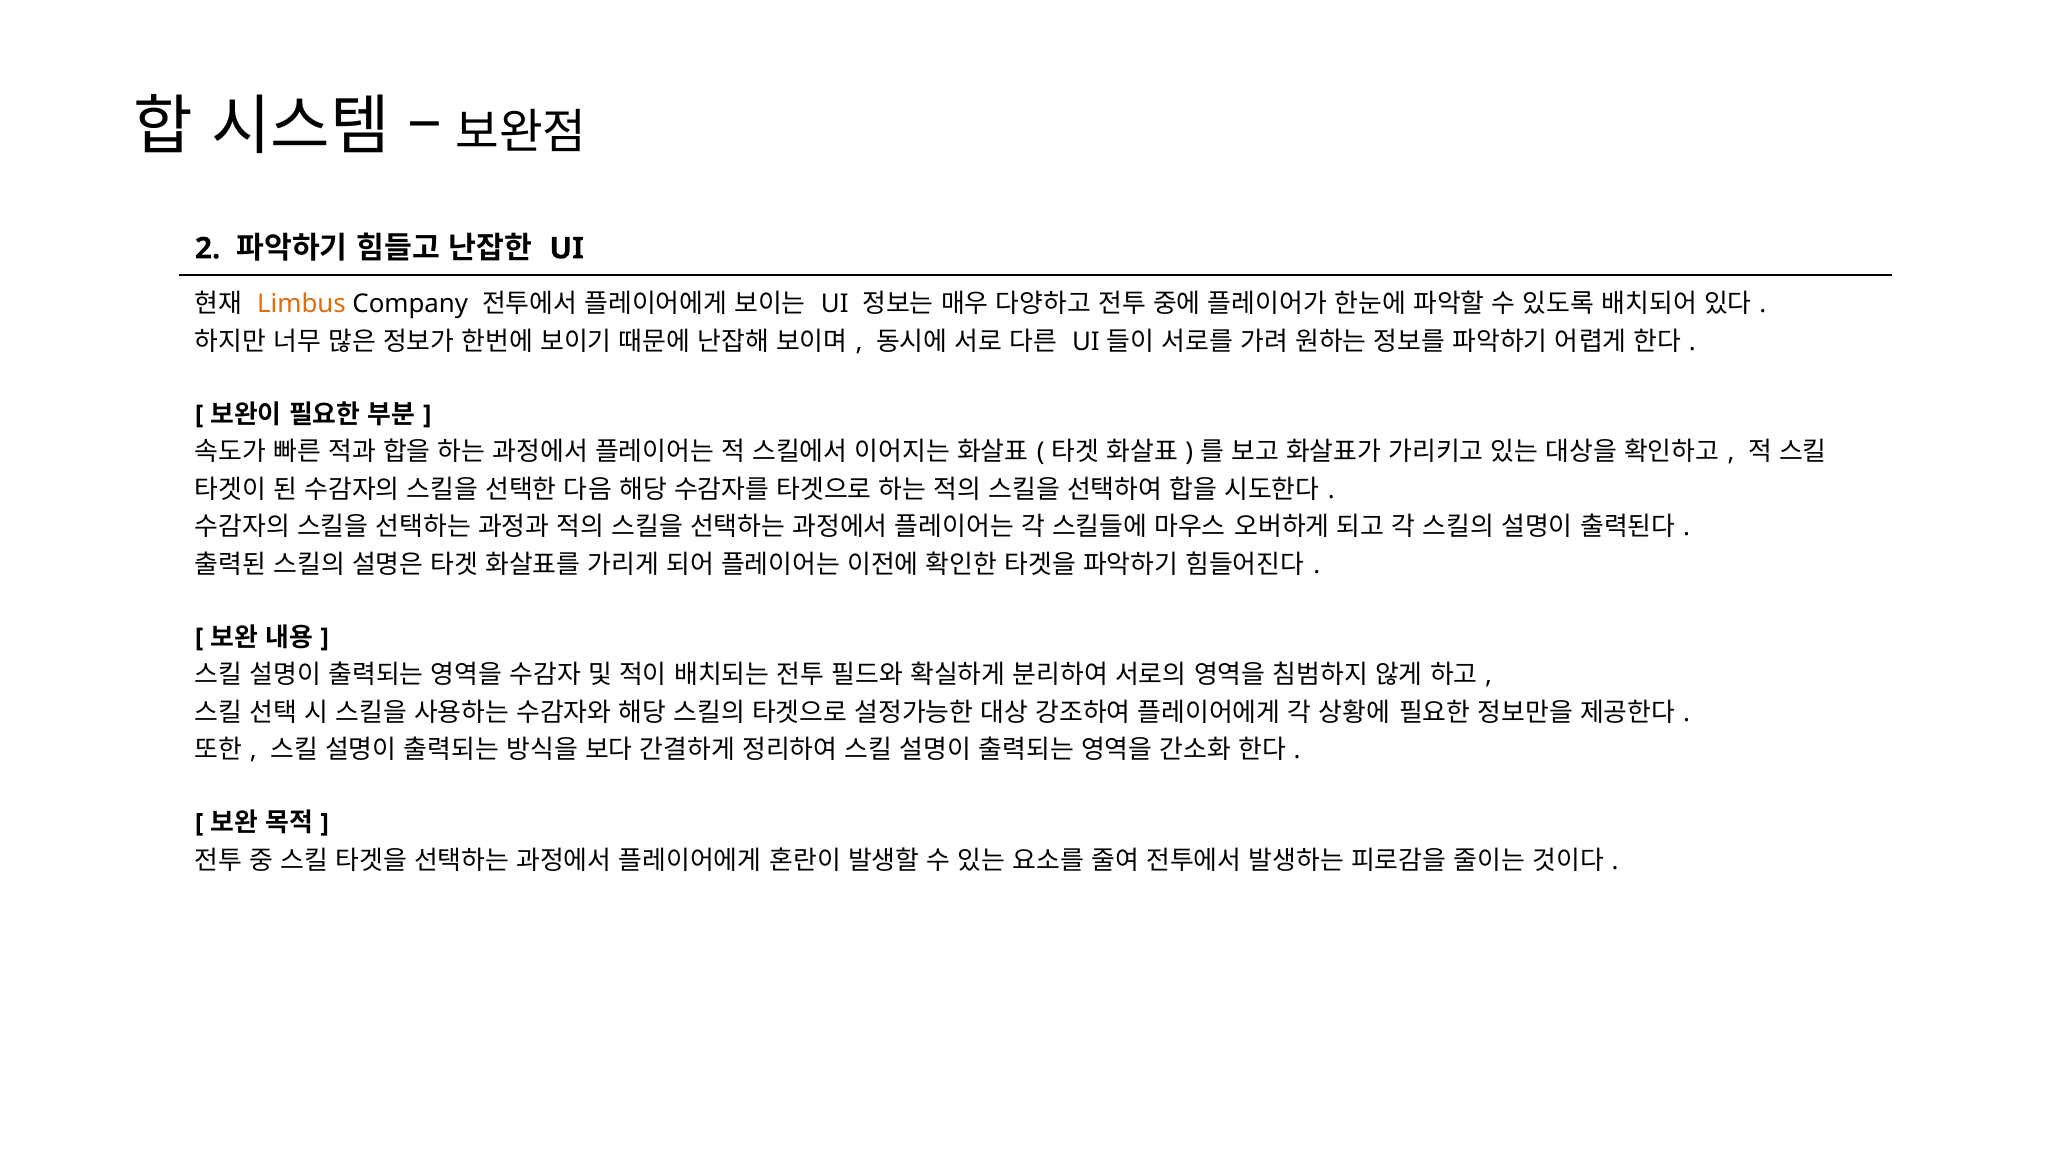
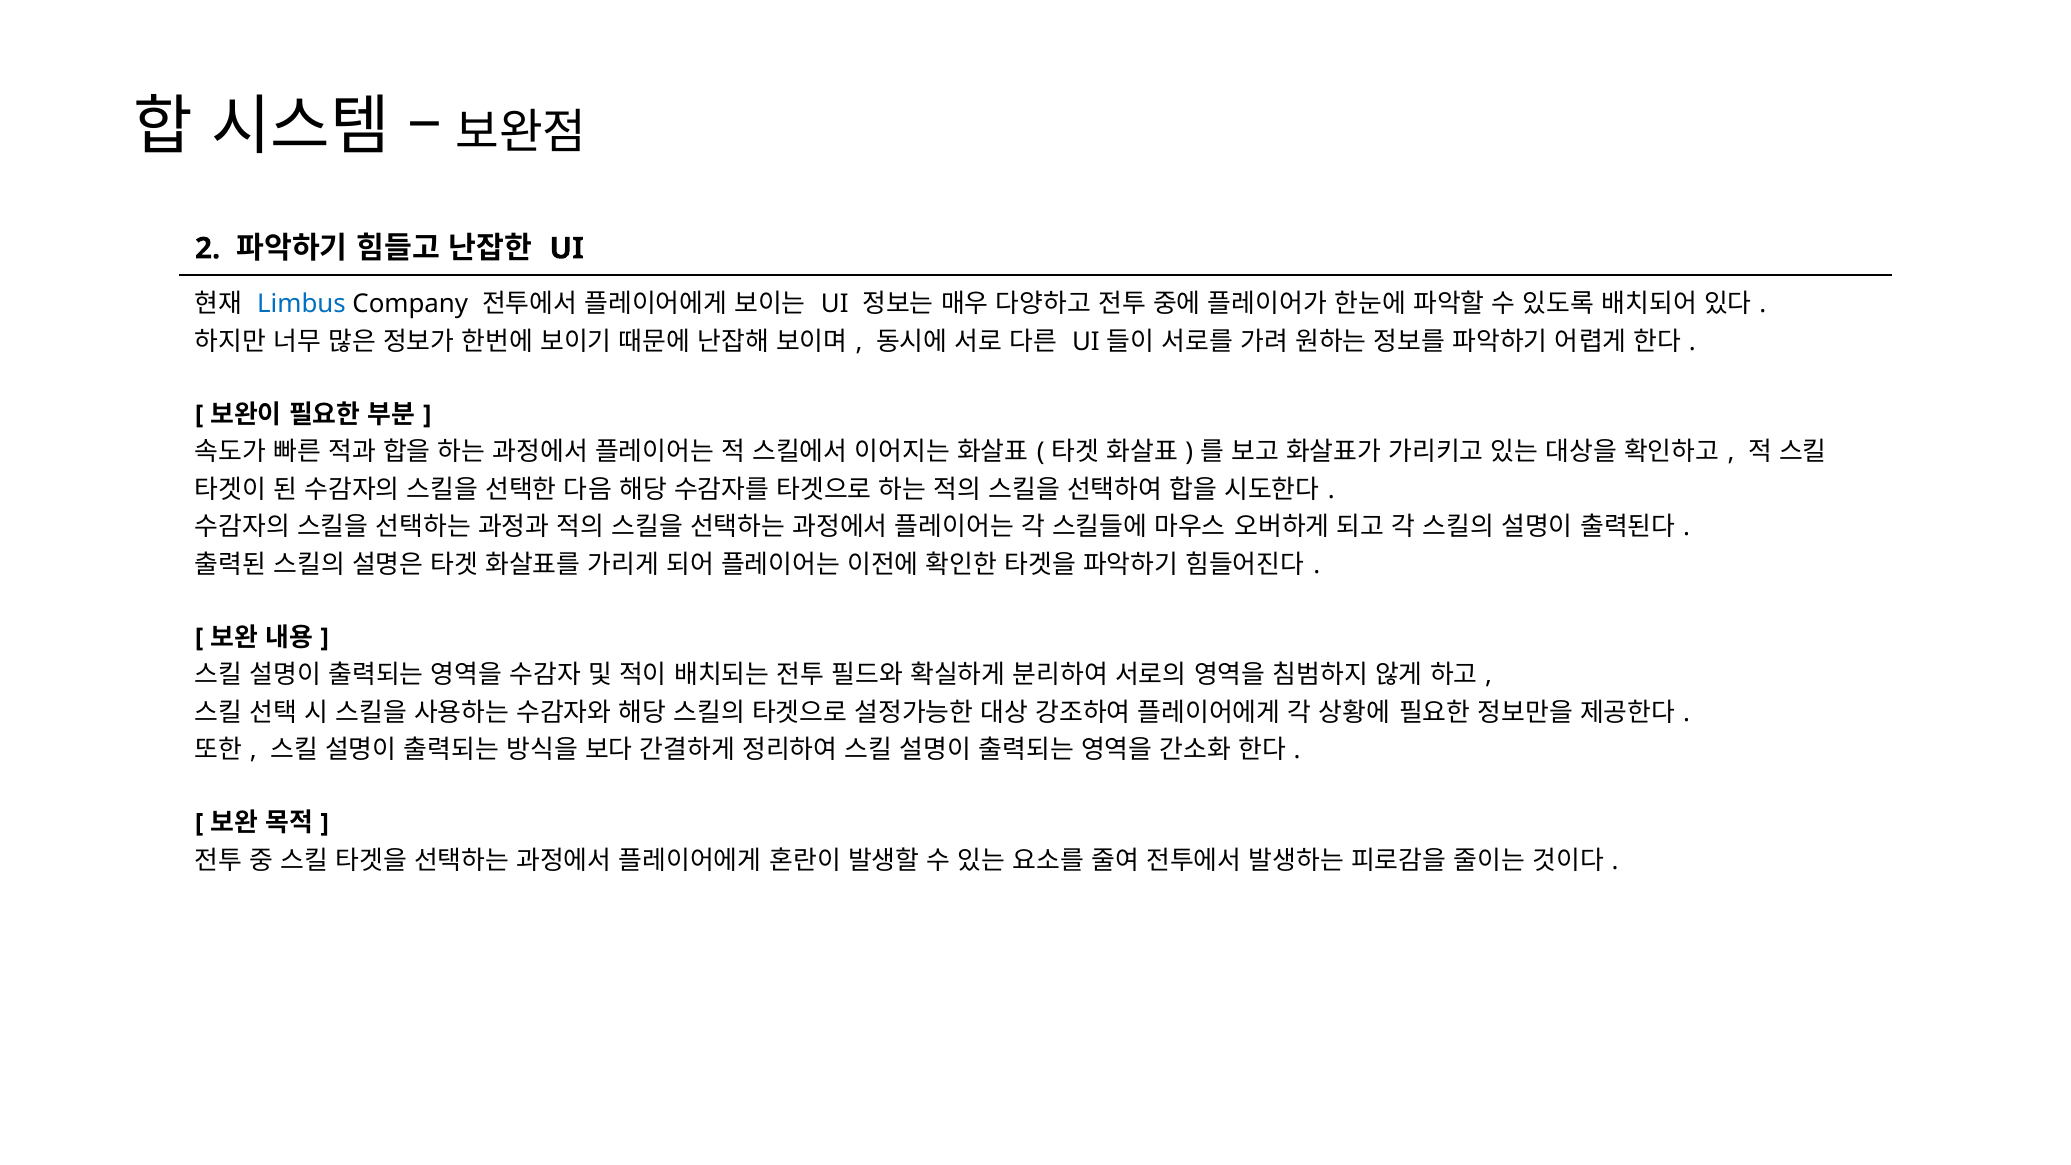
Limbus colour: orange -> blue
